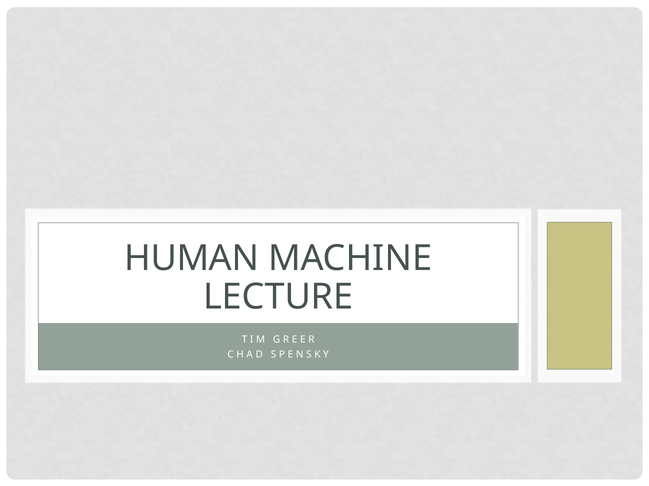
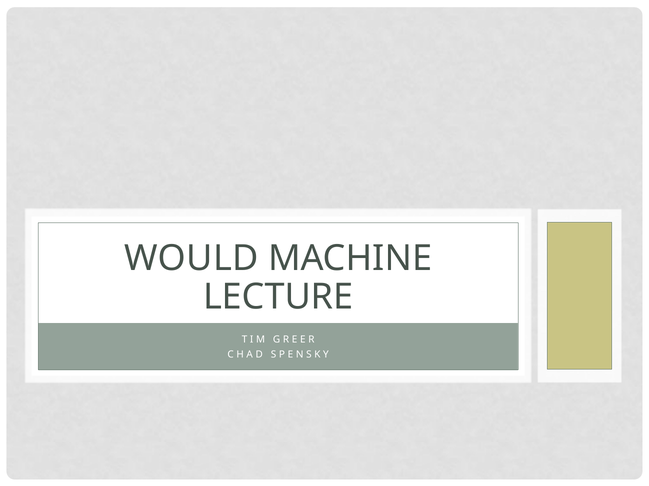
HUMAN: HUMAN -> WOULD
